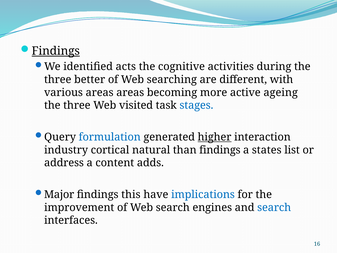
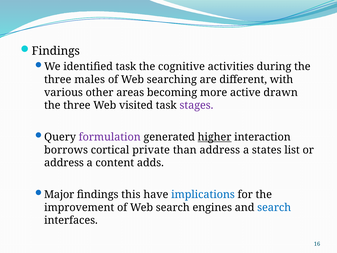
Findings at (56, 51) underline: present -> none
identified acts: acts -> task
better: better -> males
various areas: areas -> other
ageing: ageing -> drawn
stages colour: blue -> purple
formulation colour: blue -> purple
industry: industry -> borrows
natural: natural -> private
than findings: findings -> address
